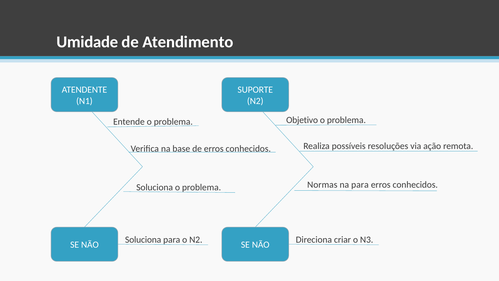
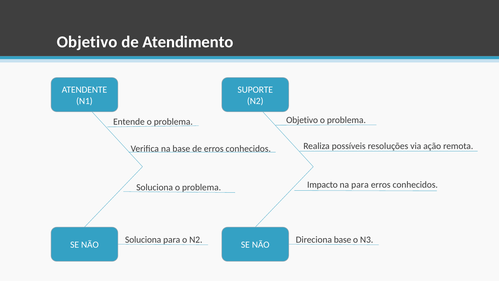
Umidade at (87, 42): Umidade -> Objetivo
Normas: Normas -> Impacto
Direciona criar: criar -> base
